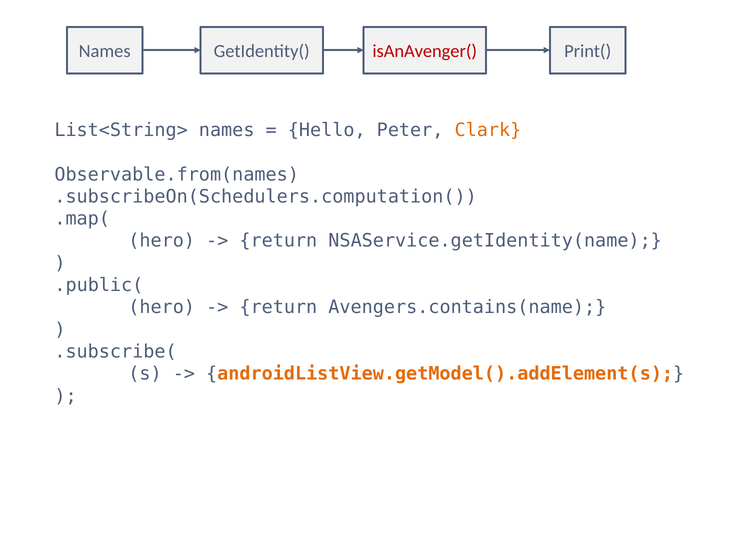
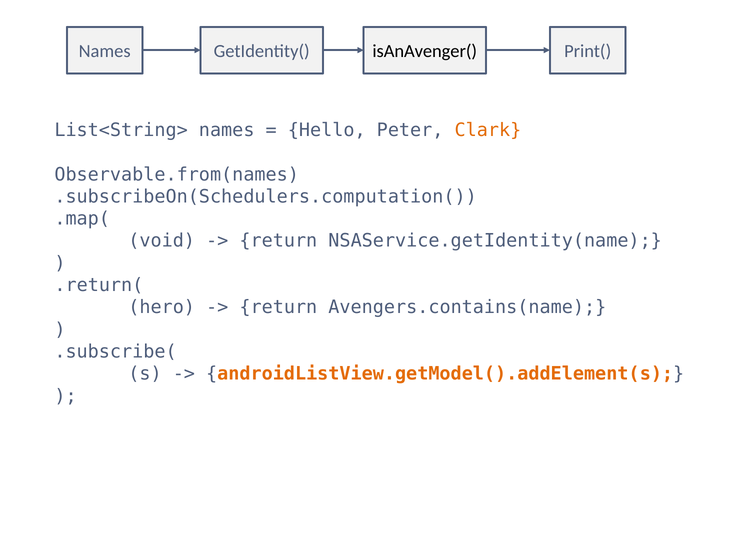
isAnAvenger( colour: red -> black
hero at (162, 241): hero -> void
.public(: .public( -> .return(
